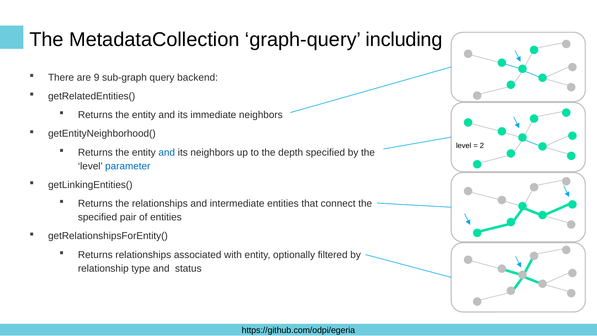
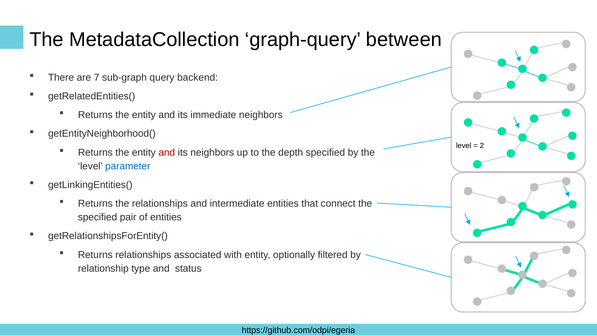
including: including -> between
9: 9 -> 7
and at (167, 152) colour: blue -> red
